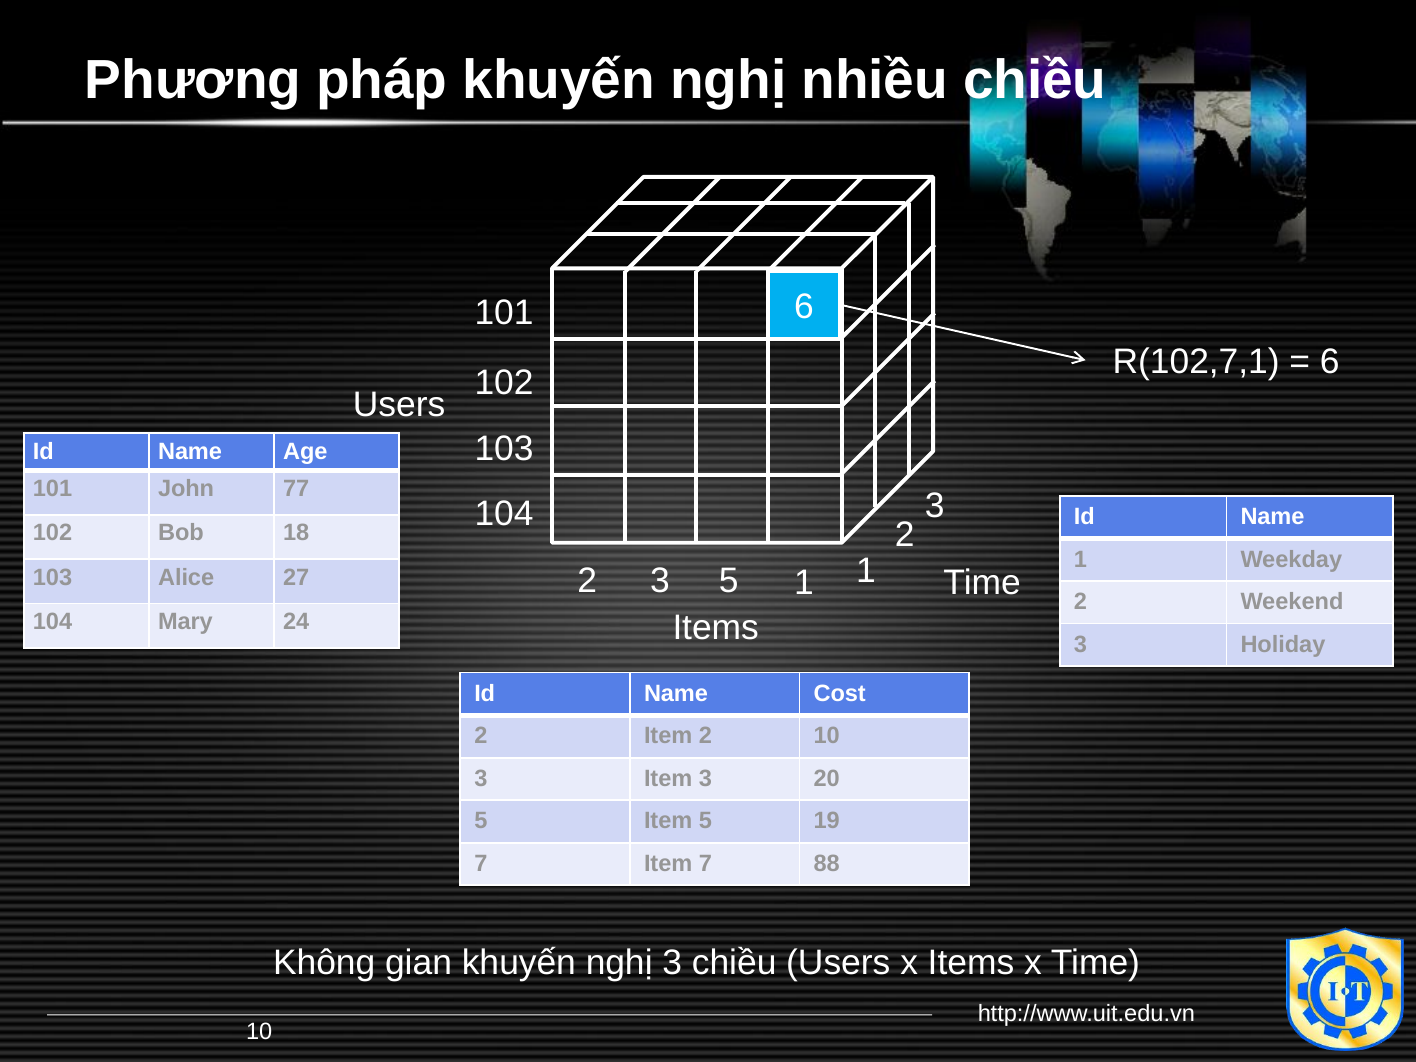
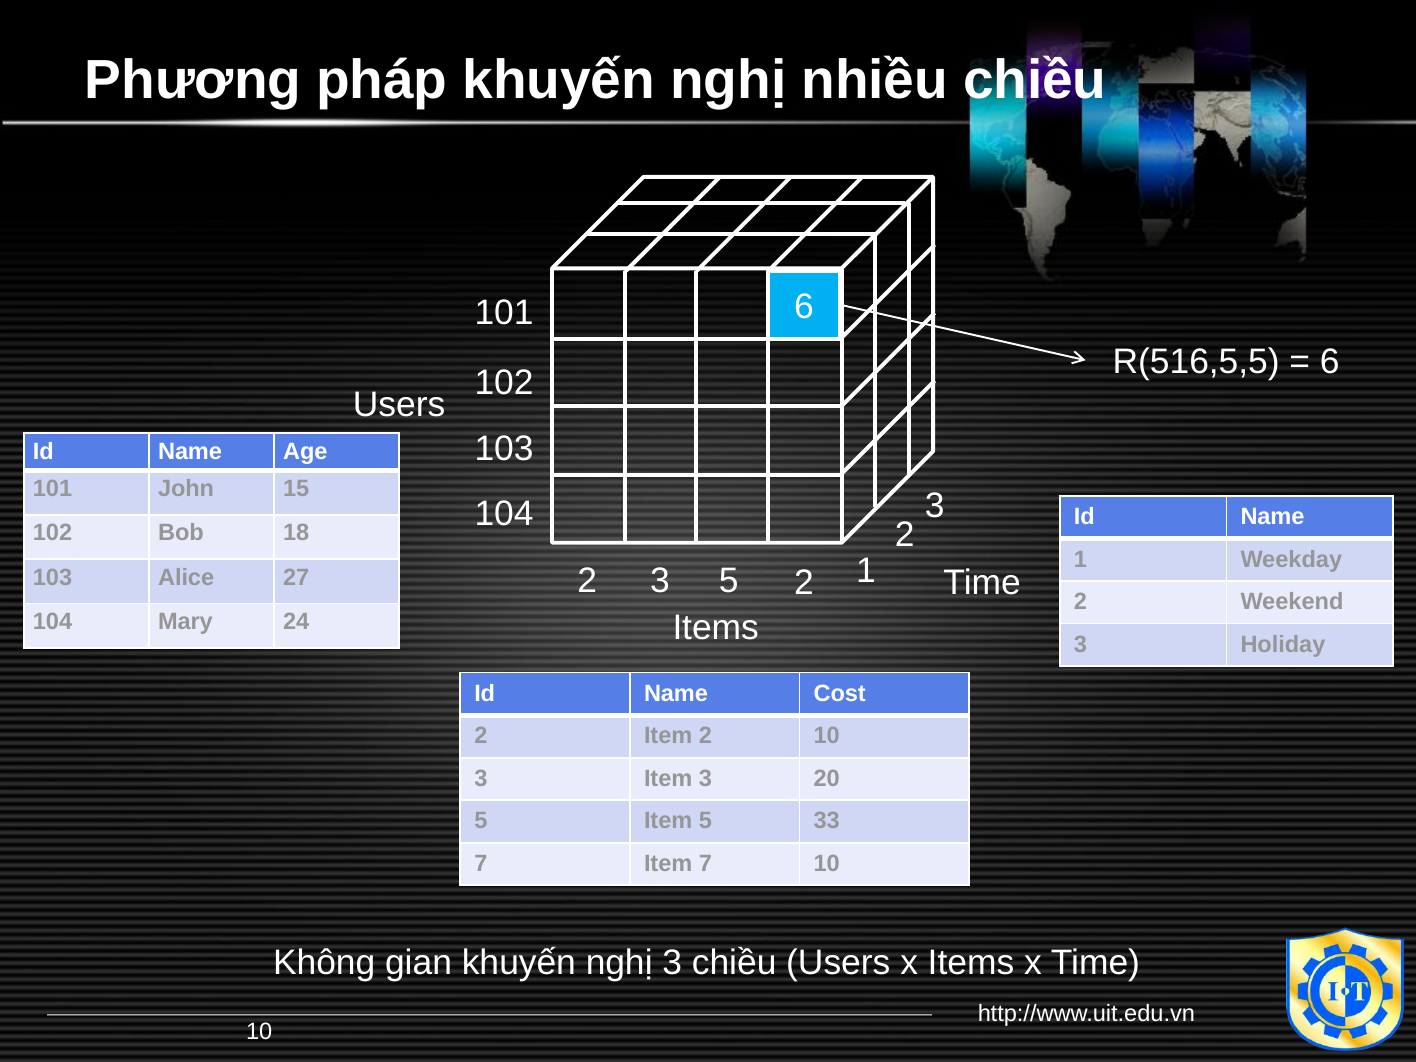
R(102,7,1: R(102,7,1 -> R(516,5,5
77: 77 -> 15
5 1: 1 -> 2
19: 19 -> 33
7 88: 88 -> 10
